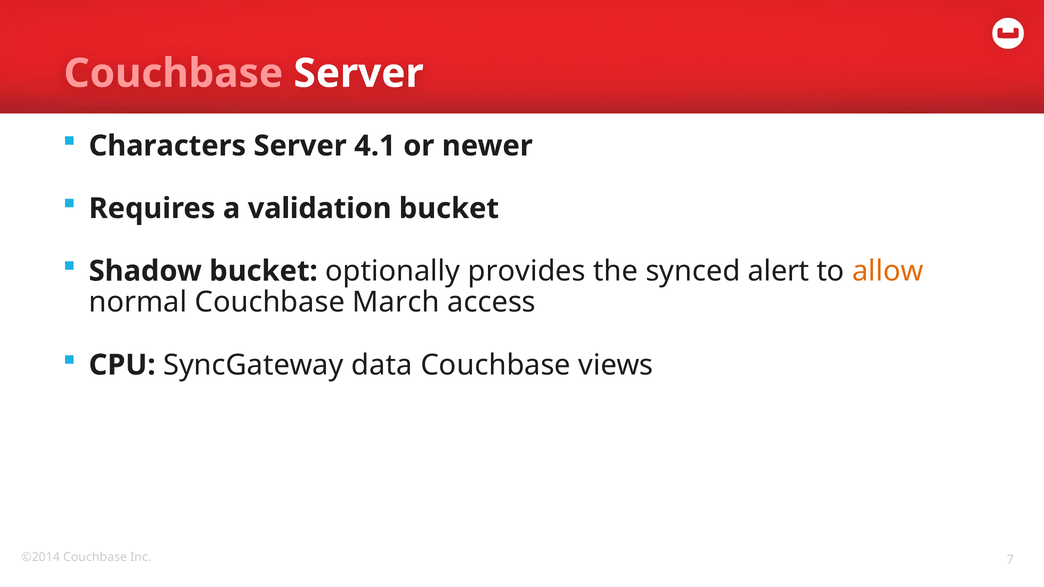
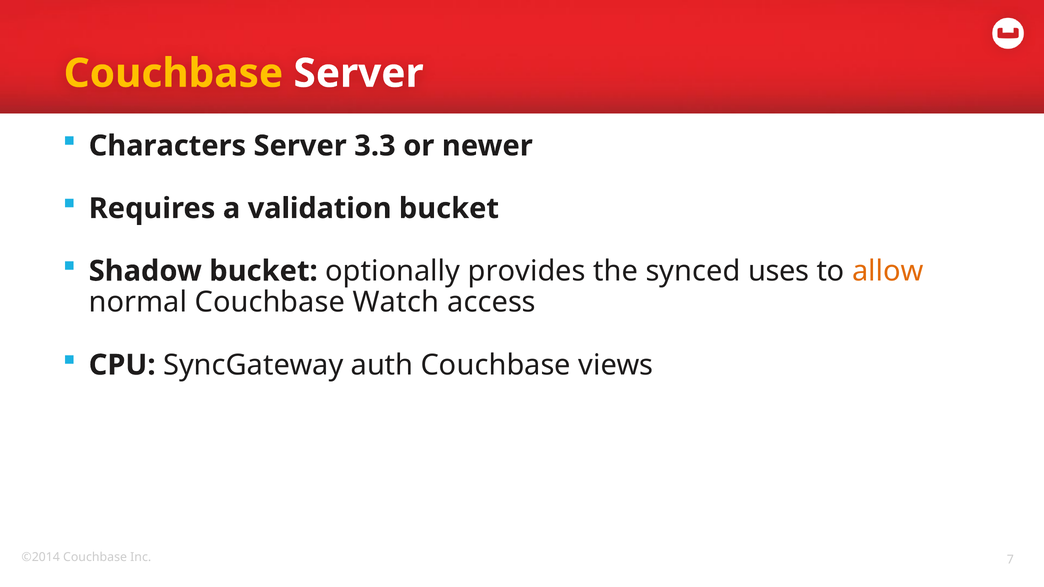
Couchbase at (173, 73) colour: pink -> yellow
4.1: 4.1 -> 3.3
alert: alert -> uses
March: March -> Watch
data: data -> auth
